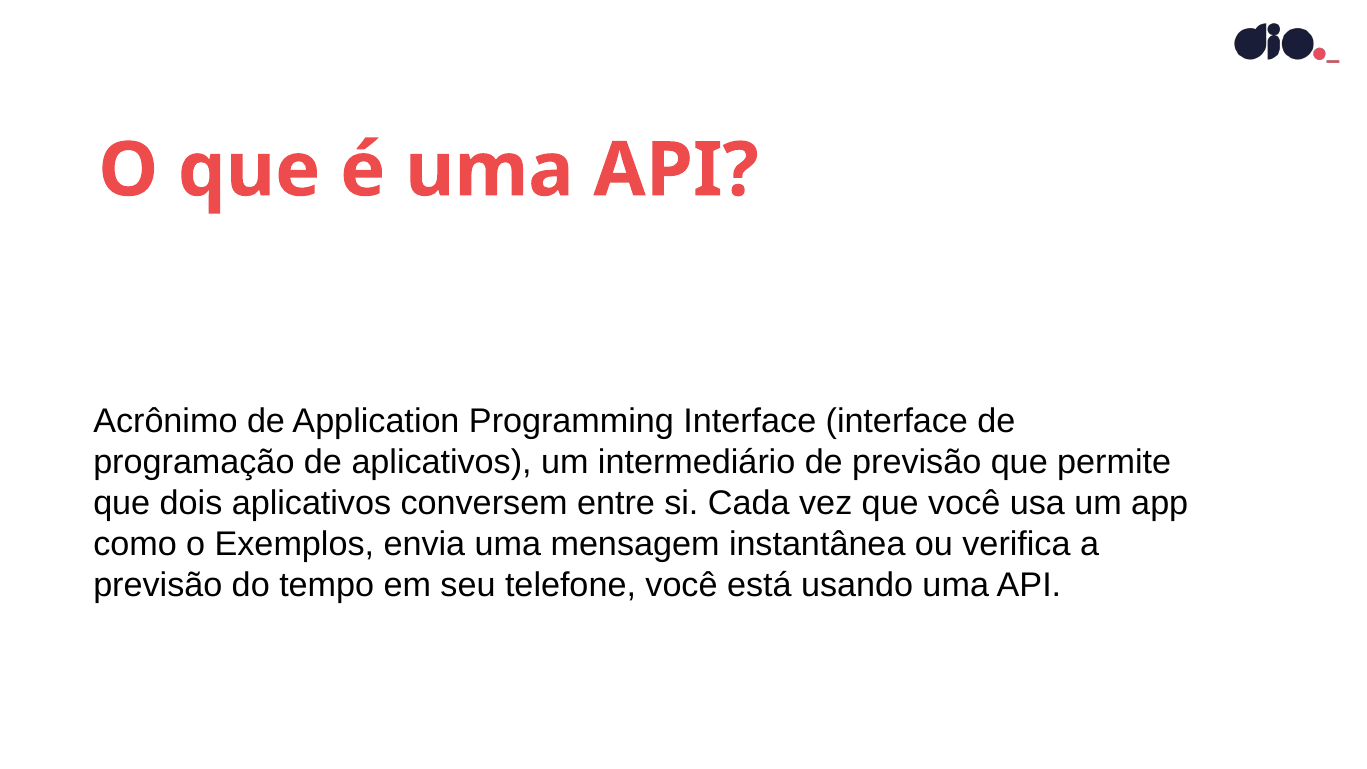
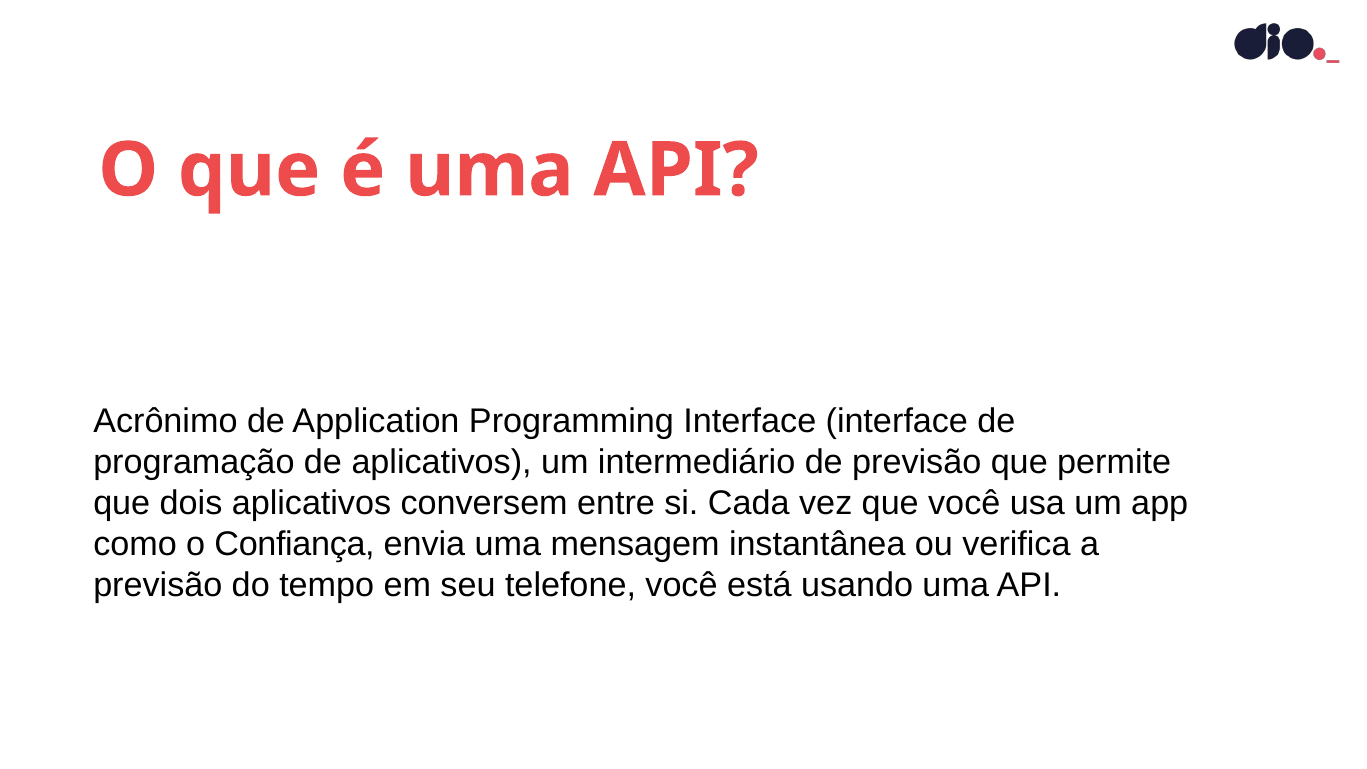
Exemplos: Exemplos -> Confiança
